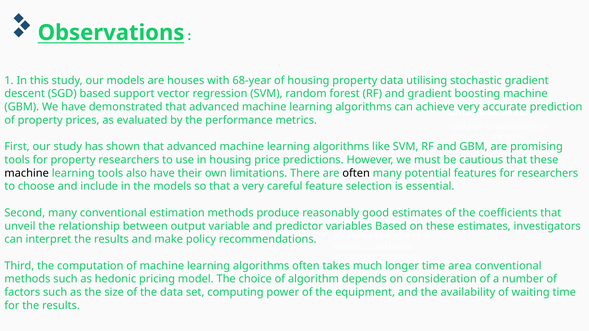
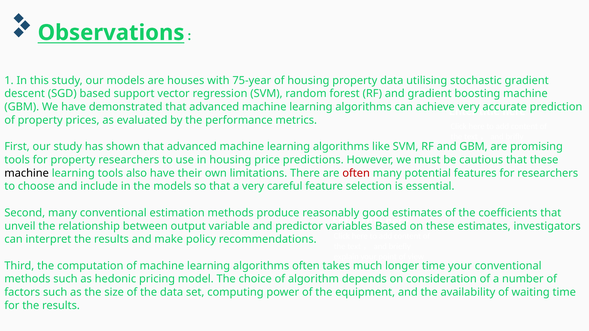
68-year: 68-year -> 75-year
often at (356, 173) colour: black -> red
time area: area -> your
